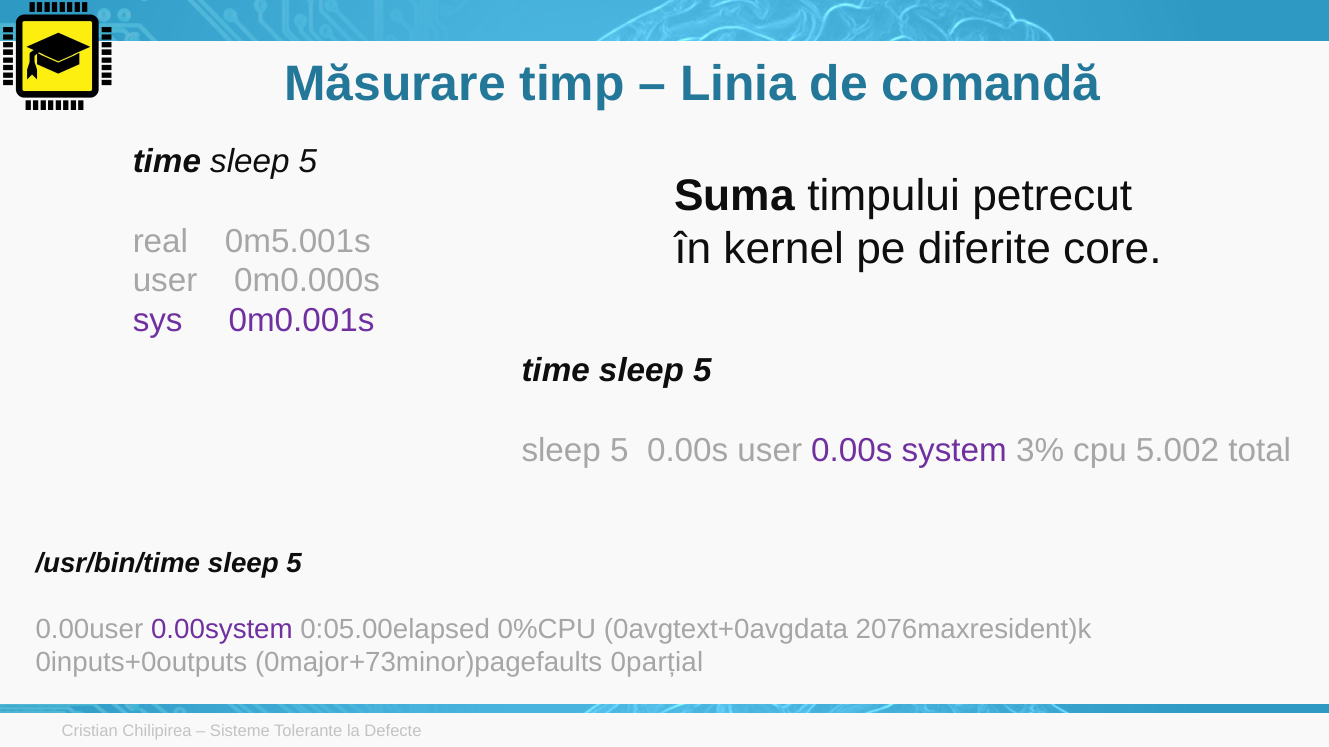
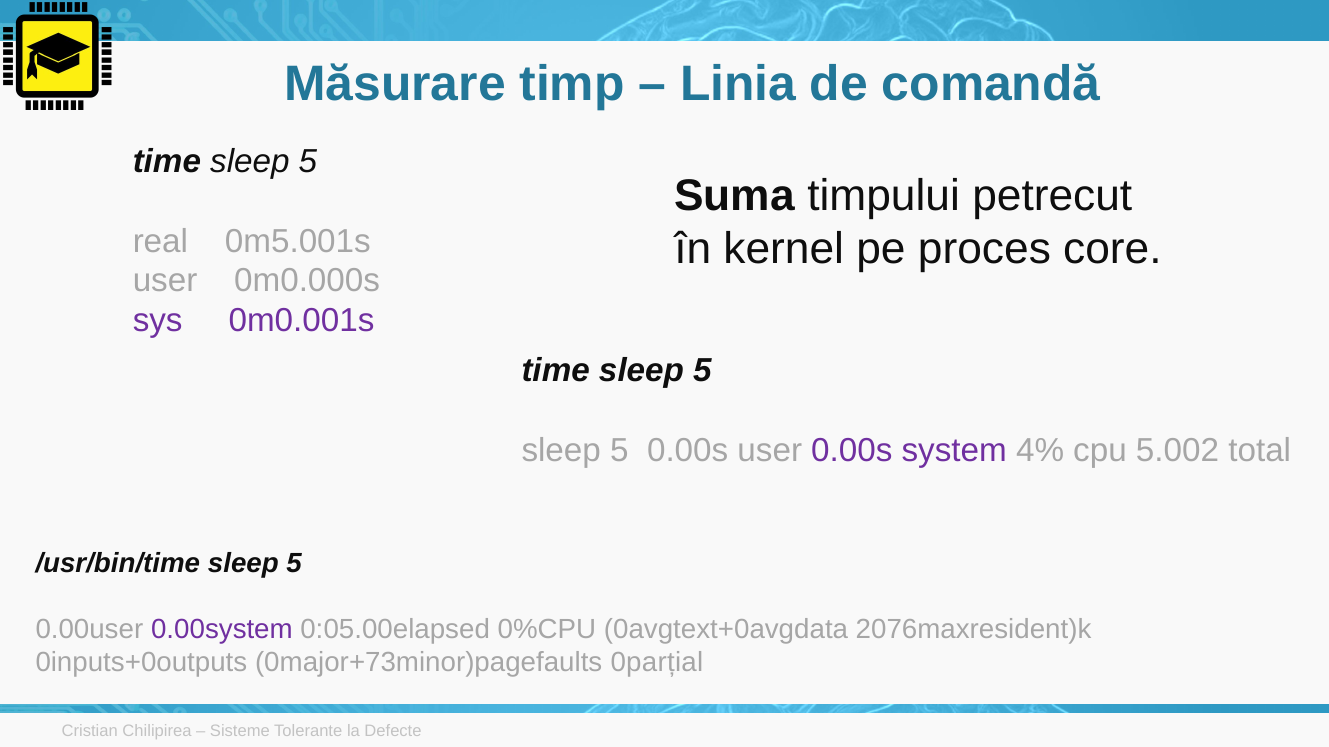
diferite: diferite -> proces
3%: 3% -> 4%
